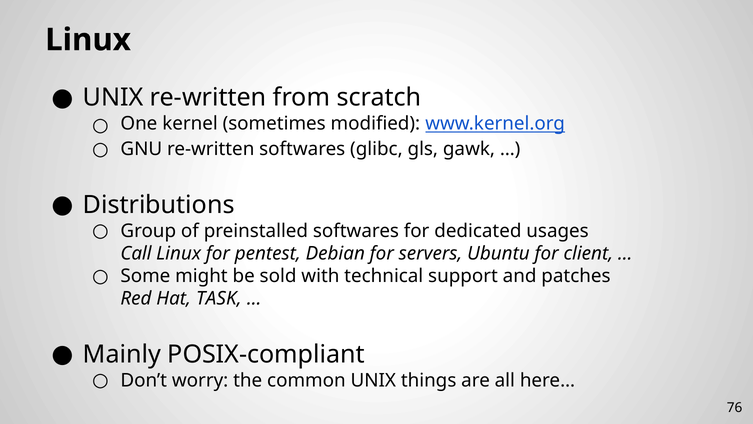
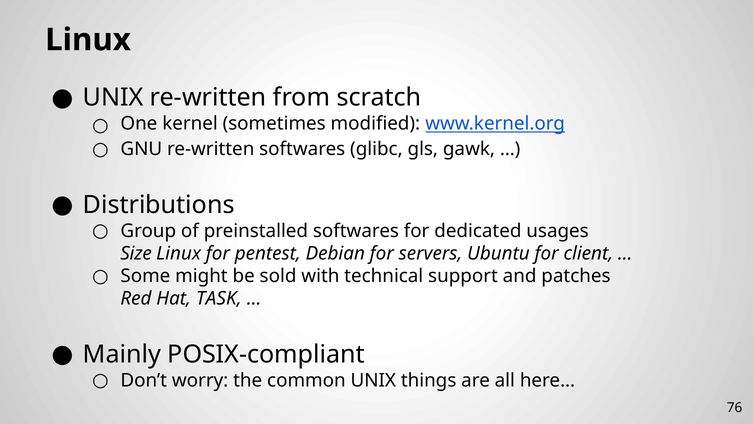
Call: Call -> Size
